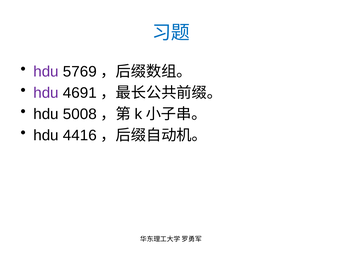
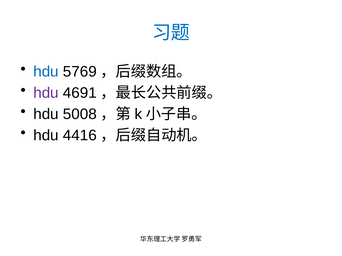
hdu at (46, 72) colour: purple -> blue
